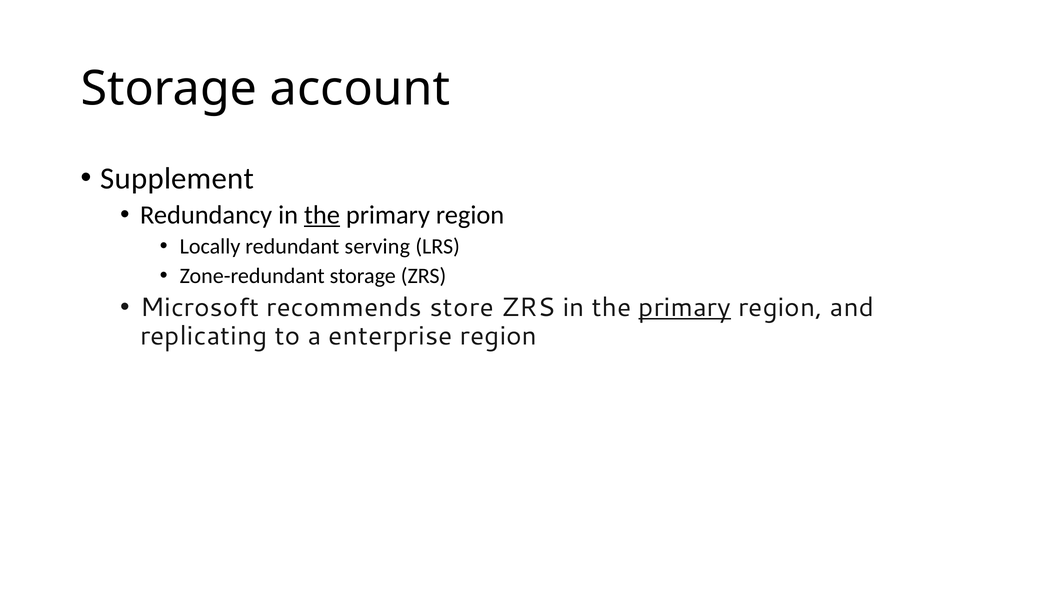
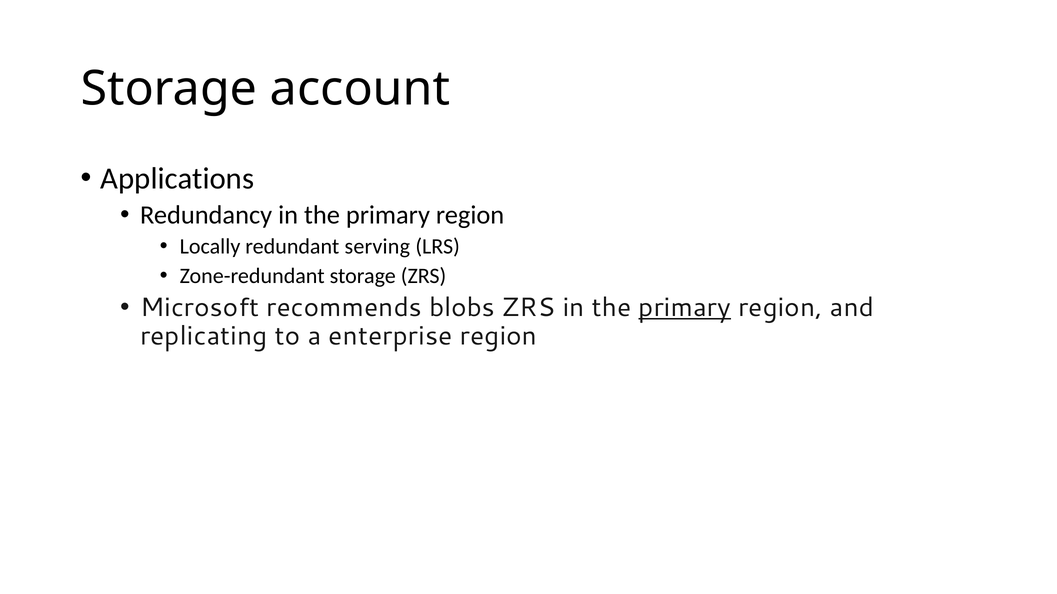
Supplement: Supplement -> Applications
the at (322, 215) underline: present -> none
store: store -> blobs
